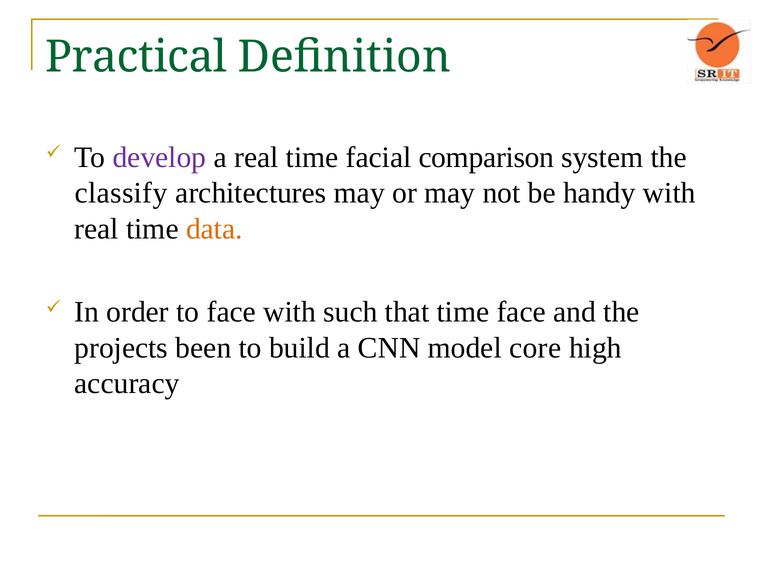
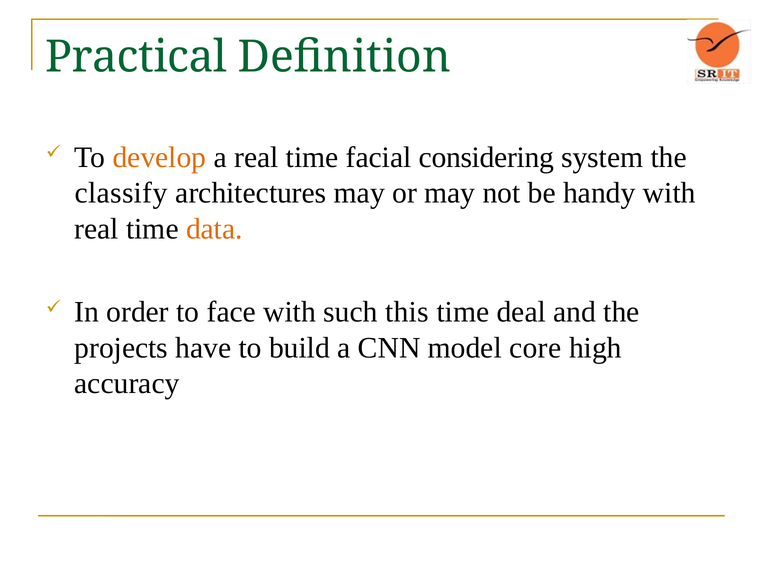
develop colour: purple -> orange
comparison: comparison -> considering
that: that -> this
time face: face -> deal
been: been -> have
